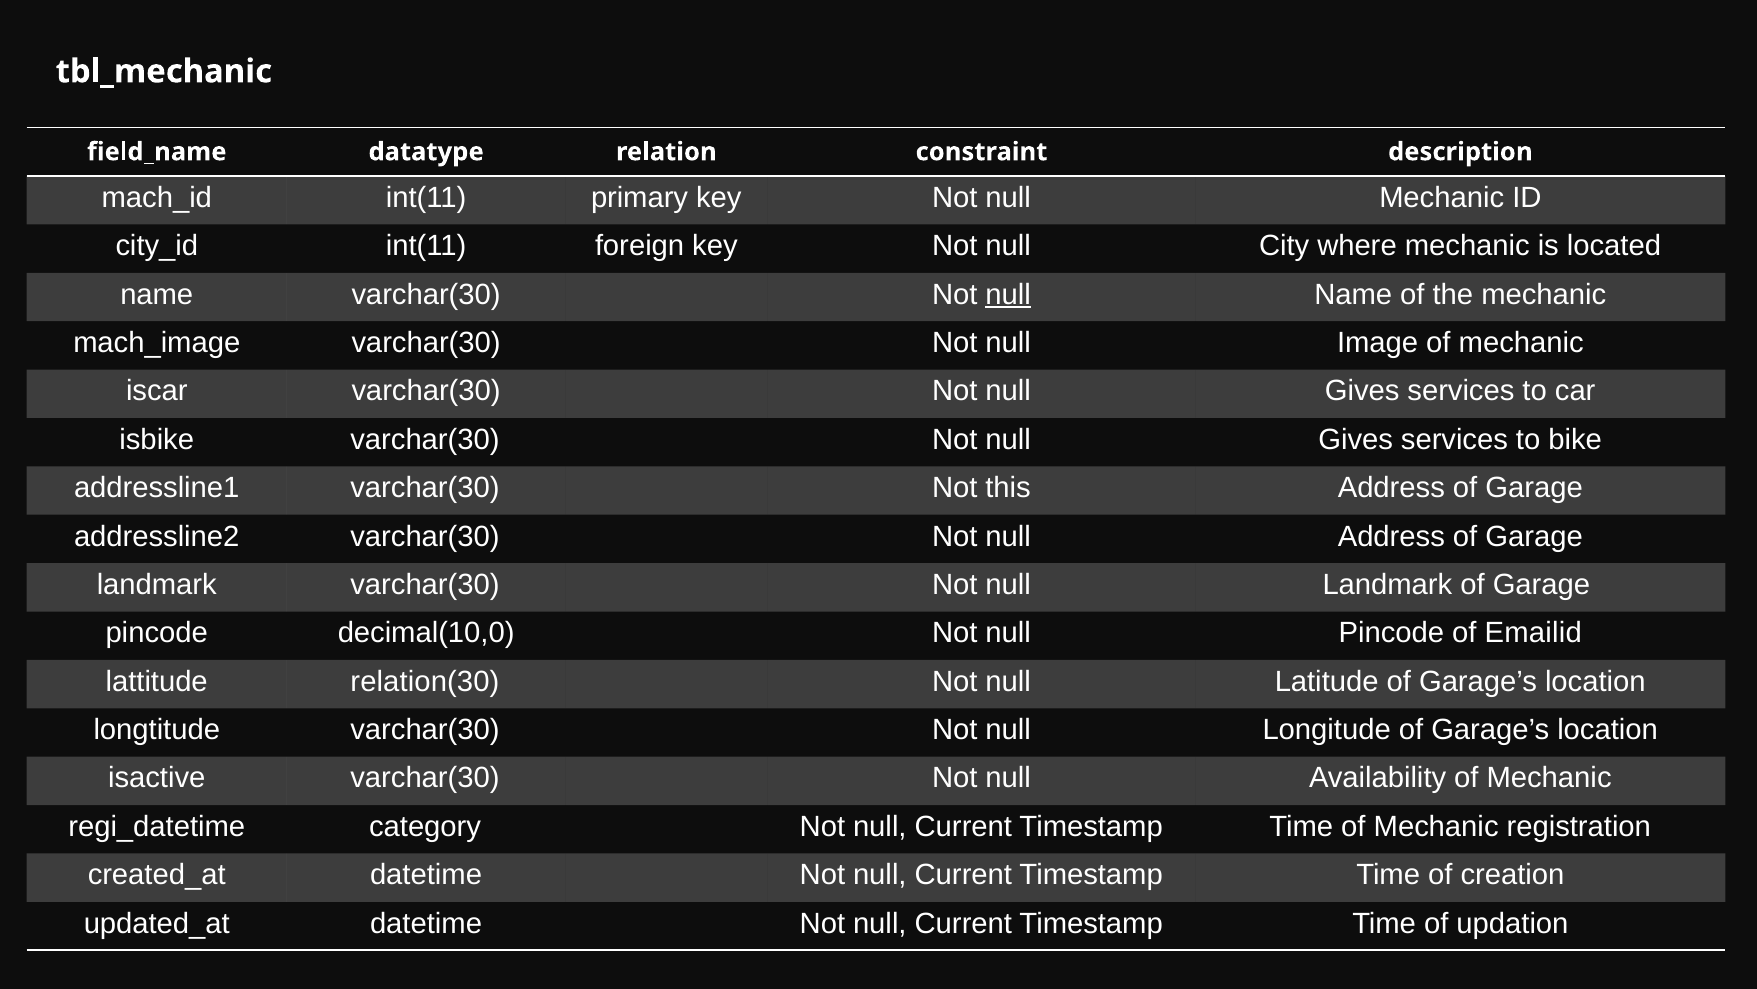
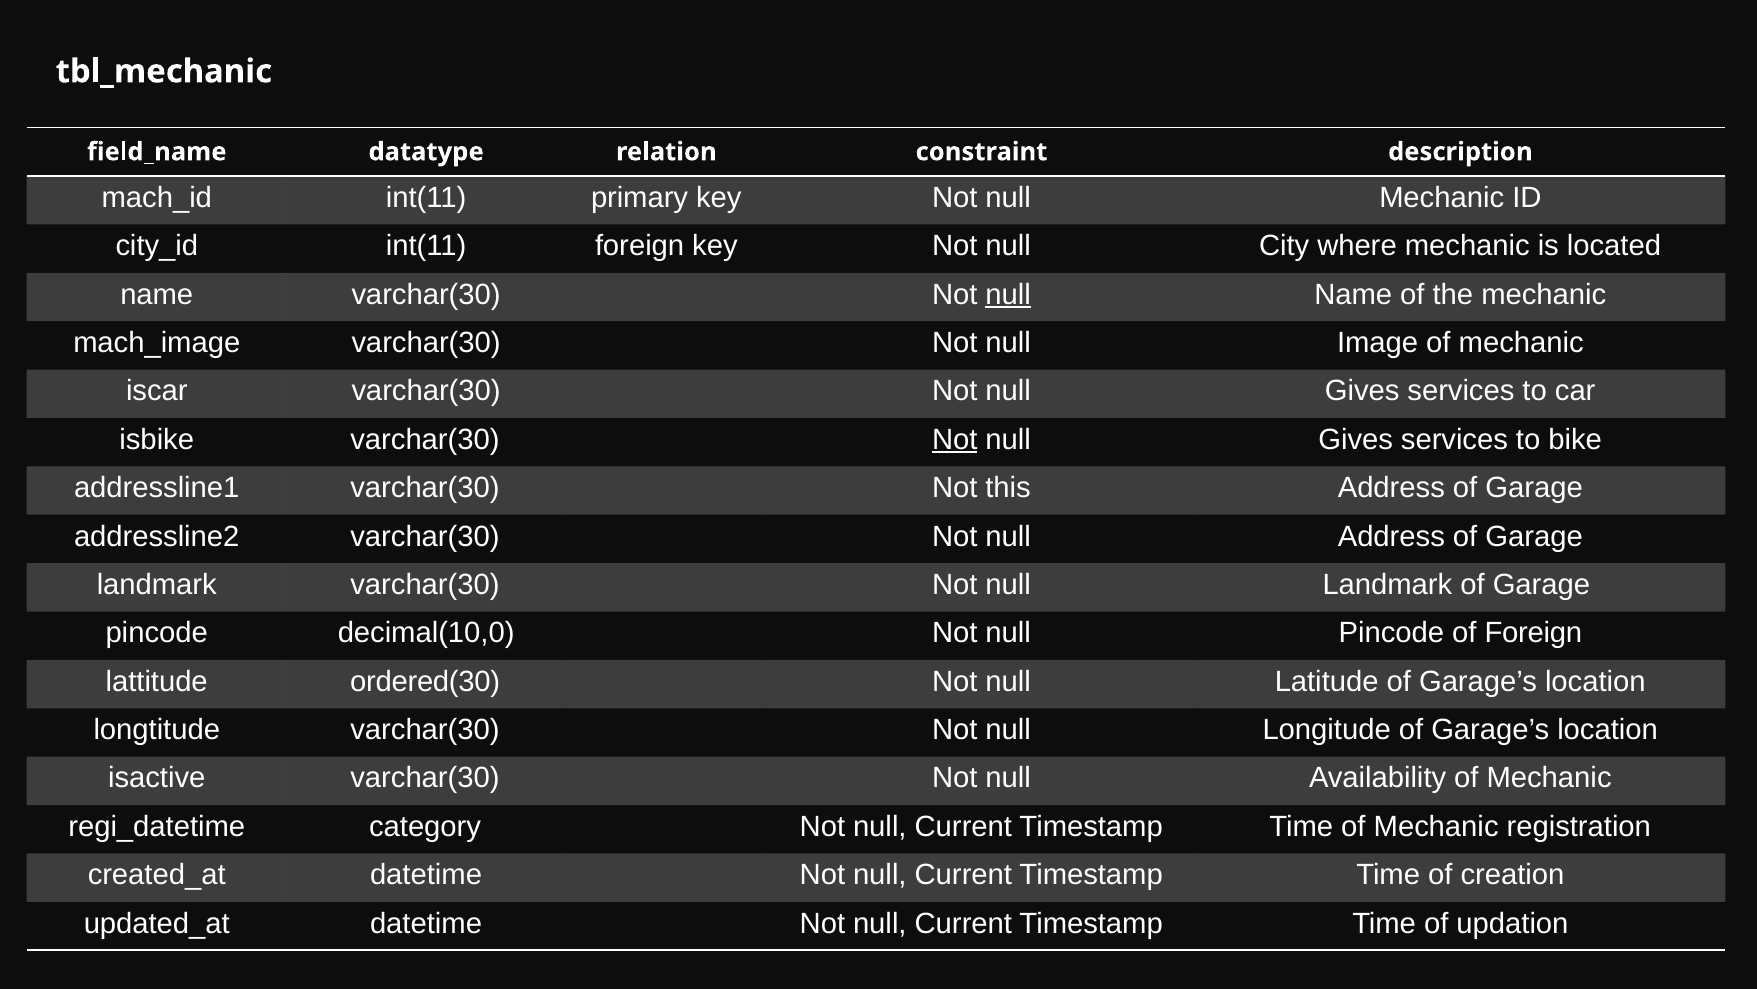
Not at (955, 439) underline: none -> present
of Emailid: Emailid -> Foreign
relation(30: relation(30 -> ordered(30
